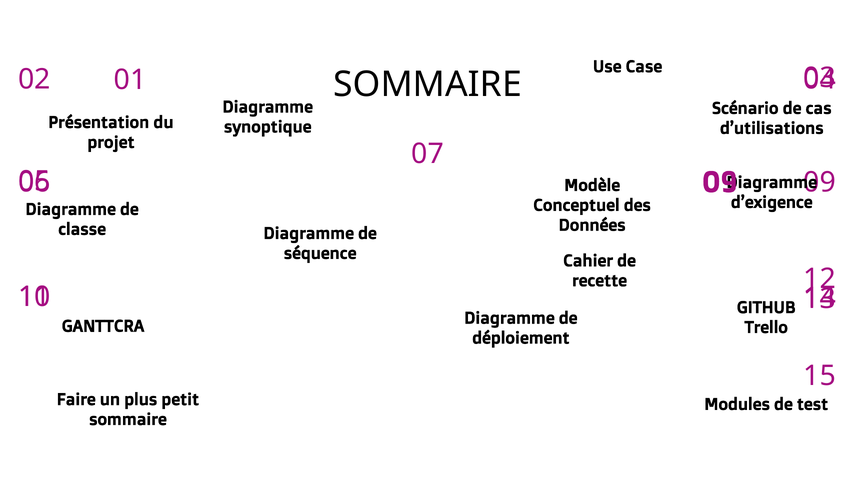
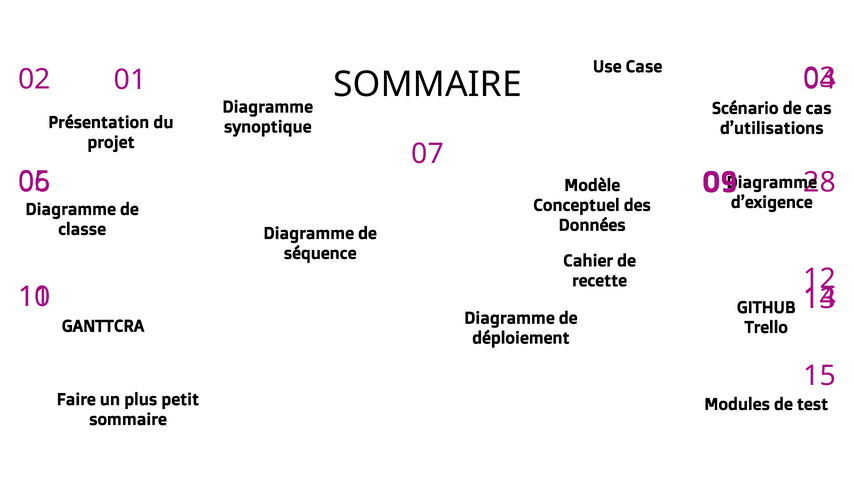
09 at (820, 182): 09 -> 28
